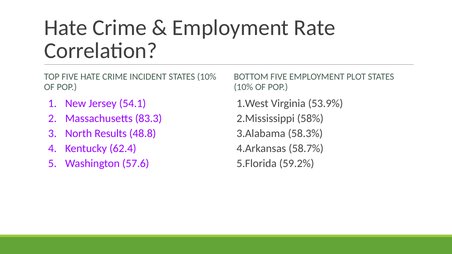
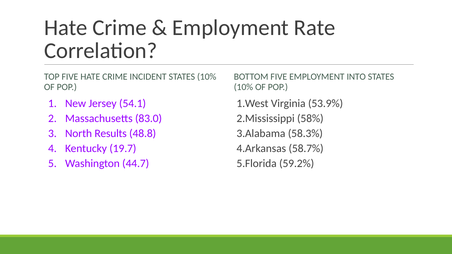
PLOT: PLOT -> INTO
83.3: 83.3 -> 83.0
62.4: 62.4 -> 19.7
57.6: 57.6 -> 44.7
